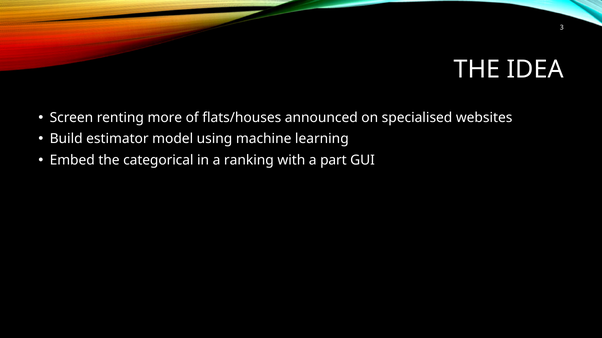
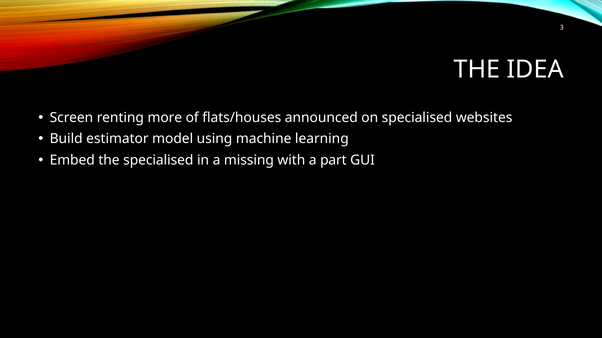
the categorical: categorical -> specialised
ranking: ranking -> missing
